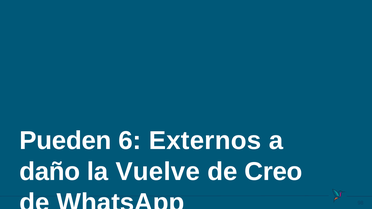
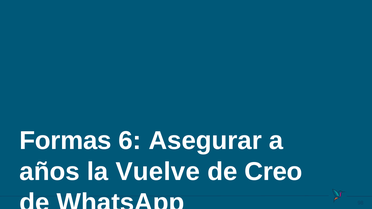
Pueden: Pueden -> Formas
Externos: Externos -> Asegurar
daño: daño -> años
